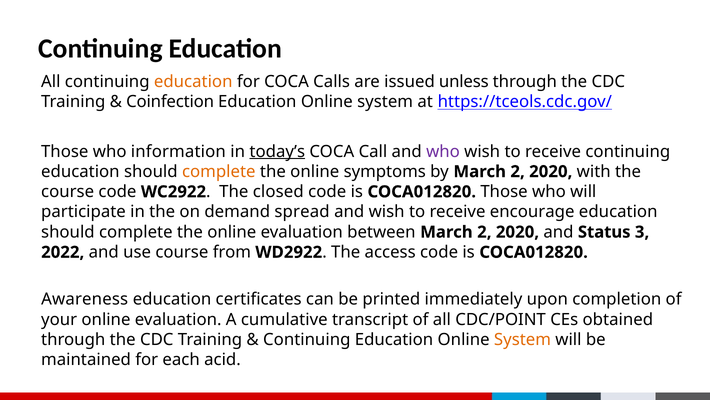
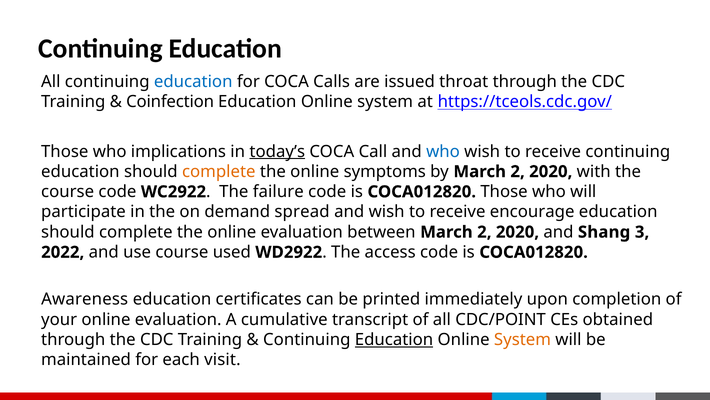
education at (193, 81) colour: orange -> blue
unless: unless -> throat
information: information -> implications
who at (443, 151) colour: purple -> blue
closed: closed -> failure
Status: Status -> Shang
from: from -> used
Education at (394, 339) underline: none -> present
acid: acid -> visit
